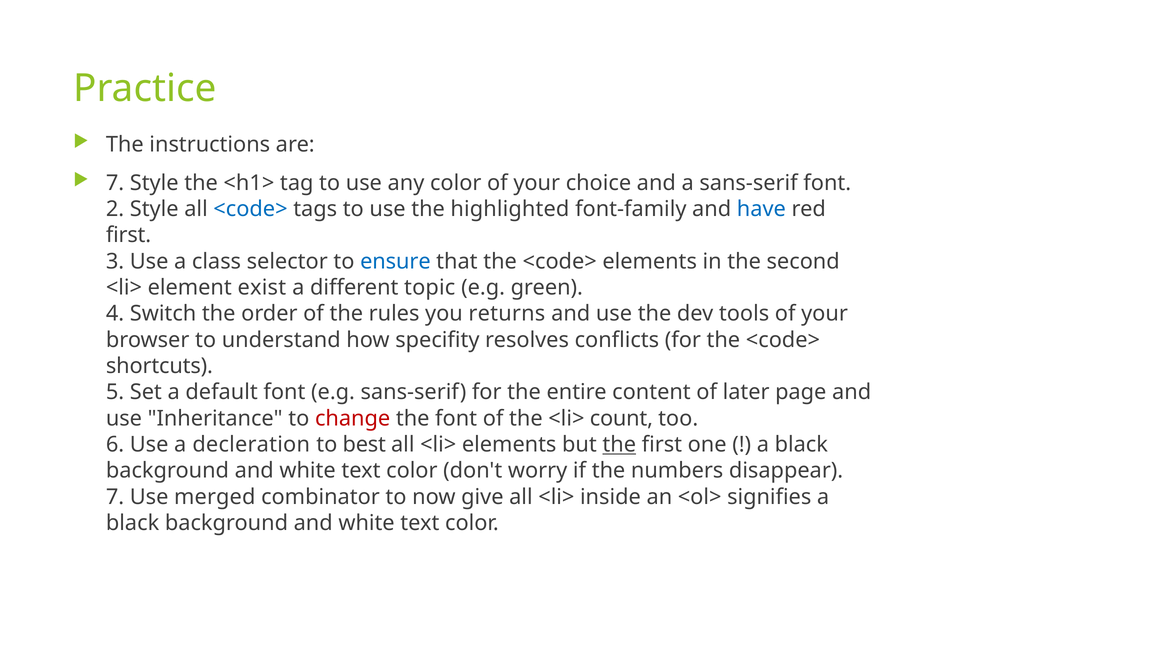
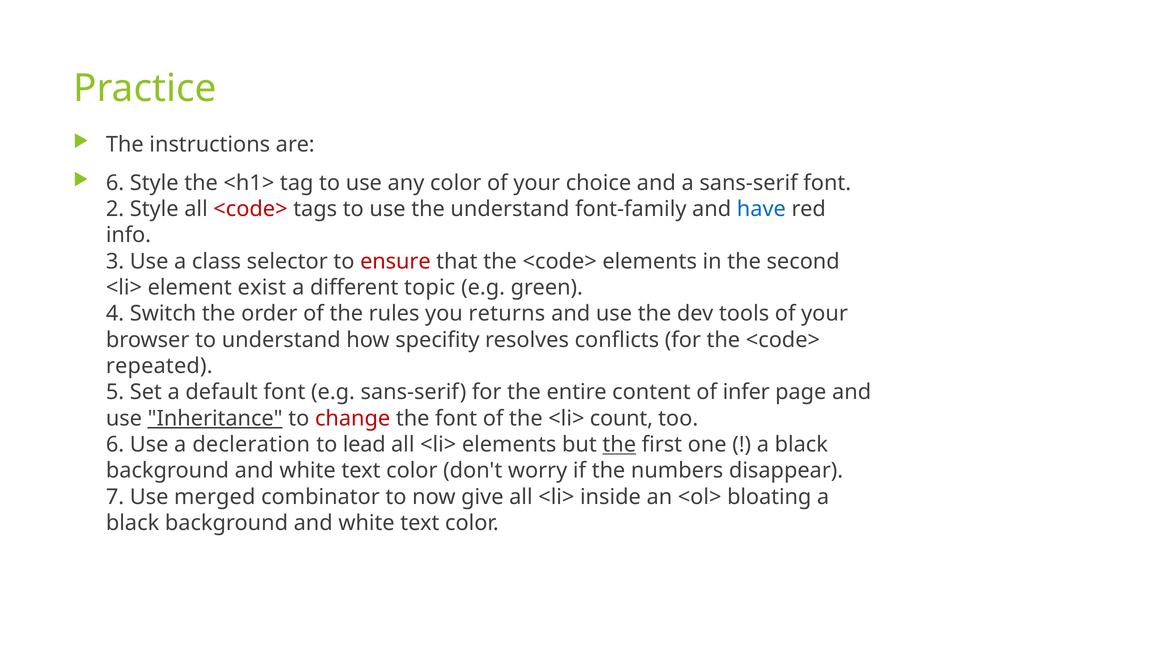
7 at (115, 183): 7 -> 6
<code> at (250, 209) colour: blue -> red
the highlighted: highlighted -> understand
first at (129, 235): first -> info
ensure colour: blue -> red
shortcuts: shortcuts -> repeated
later: later -> infer
Inheritance underline: none -> present
best: best -> lead
signifies: signifies -> bloating
